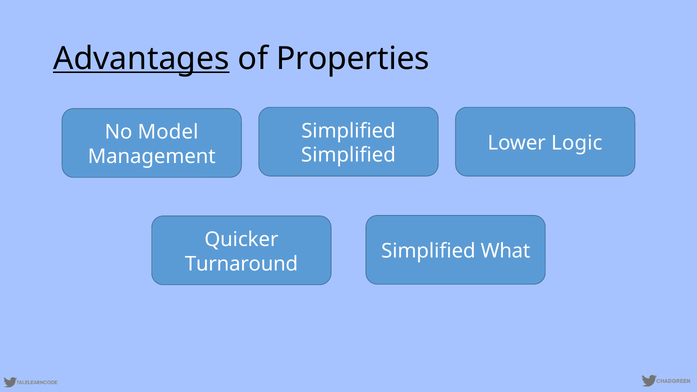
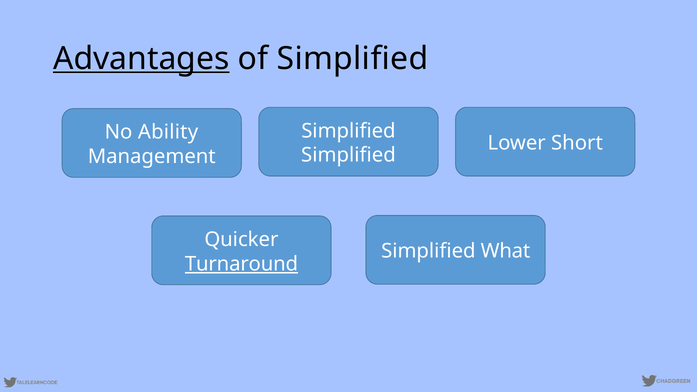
of Properties: Properties -> Simplified
Model: Model -> Ability
Logic: Logic -> Short
Turnaround underline: none -> present
